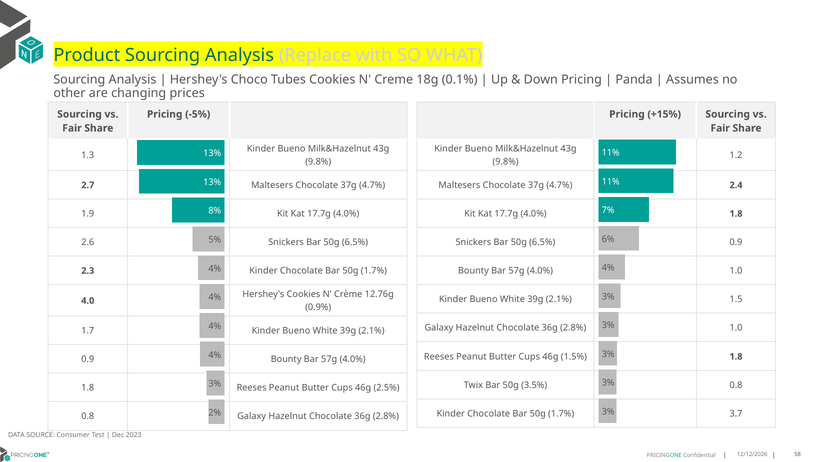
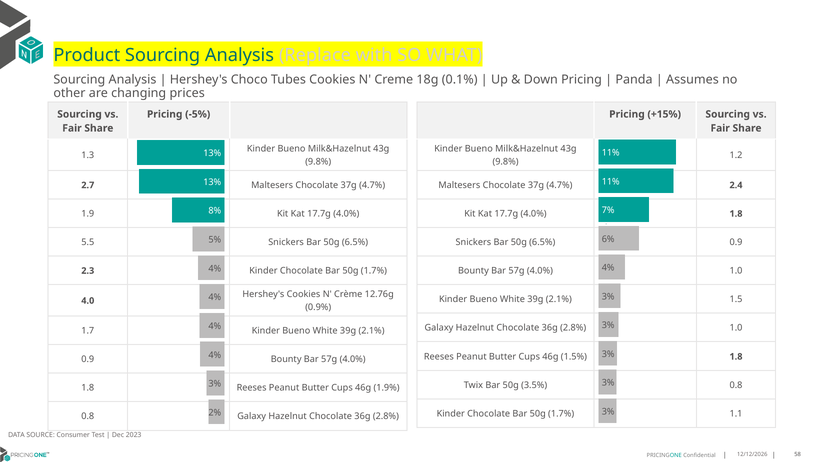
2.6: 2.6 -> 5.5
2.5%: 2.5% -> 1.9%
3.7: 3.7 -> 1.1
